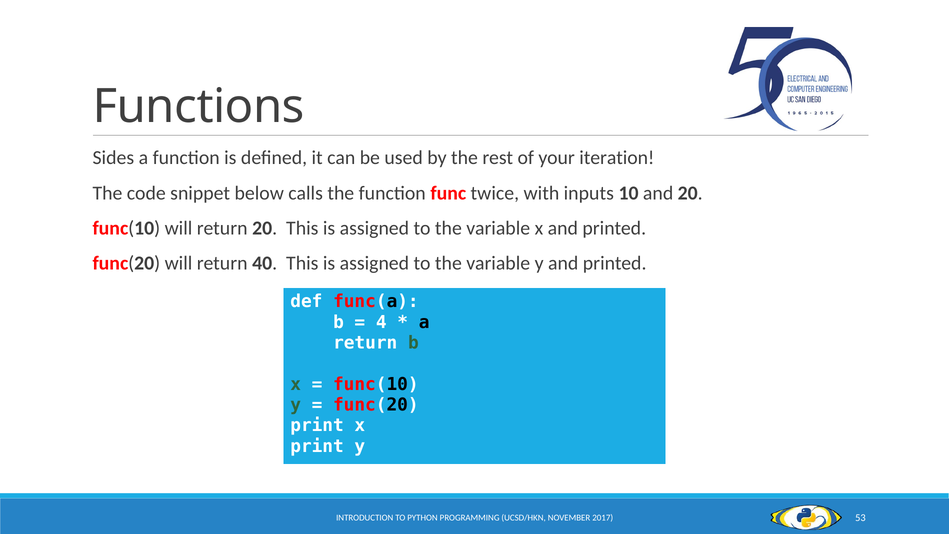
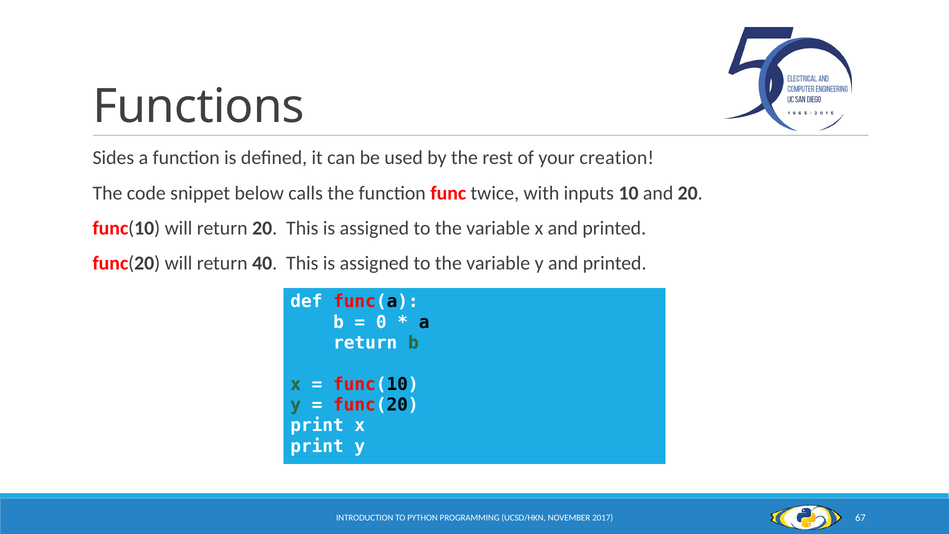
iteration: iteration -> creation
4: 4 -> 0
53: 53 -> 67
